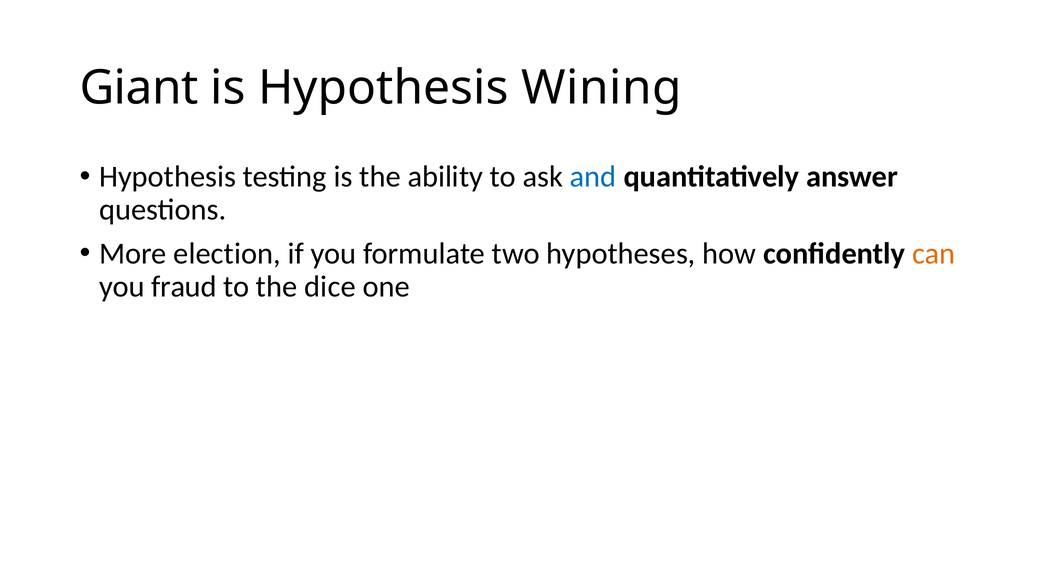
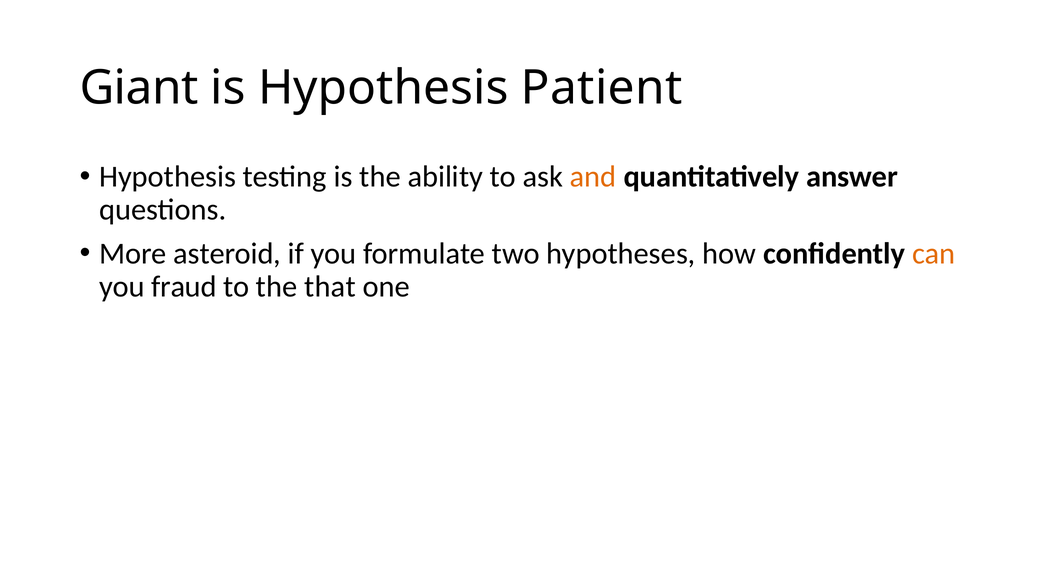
Wining: Wining -> Patient
and colour: blue -> orange
election: election -> asteroid
dice: dice -> that
